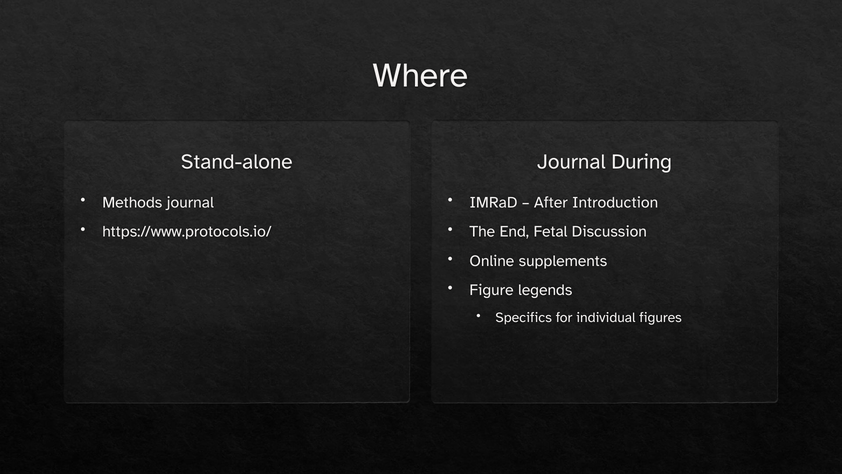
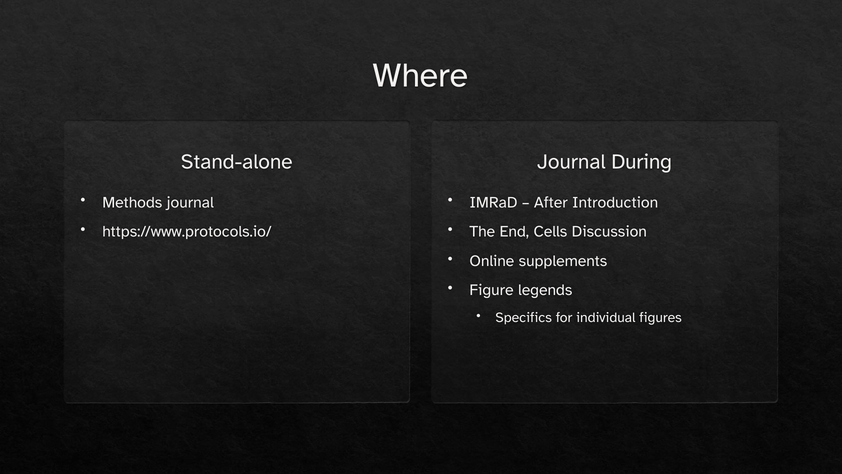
Fetal: Fetal -> Cells
